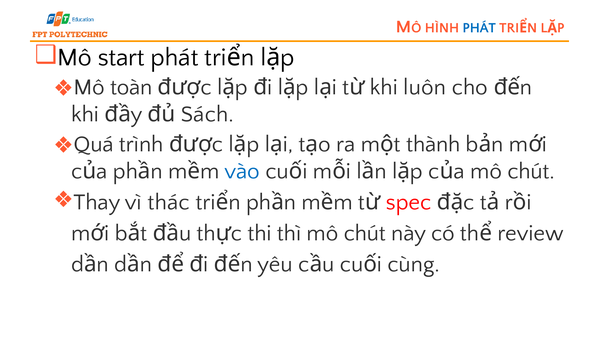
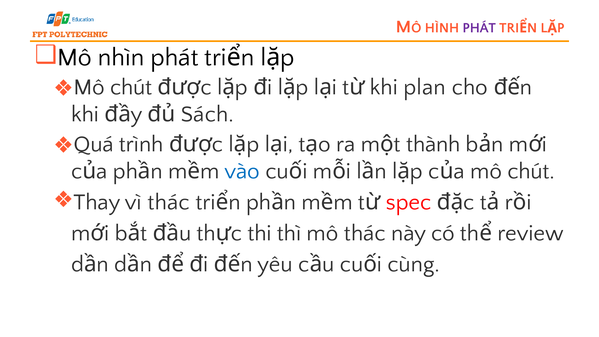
PHÁT at (479, 28) colour: blue -> purple
start: start -> nhìn
toàn at (131, 87): toàn -> chút
luôn: luôn -> plan
thì mô chút: chút -> thác
